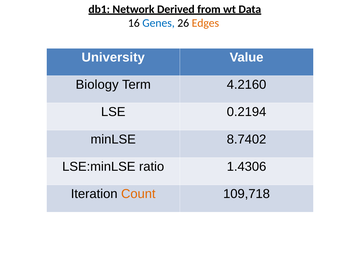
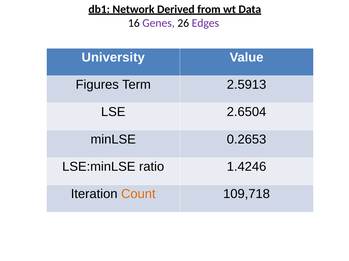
Genes colour: blue -> purple
Edges colour: orange -> purple
Biology: Biology -> Figures
4.2160: 4.2160 -> 2.5913
0.2194: 0.2194 -> 2.6504
8.7402: 8.7402 -> 0.2653
1.4306: 1.4306 -> 1.4246
